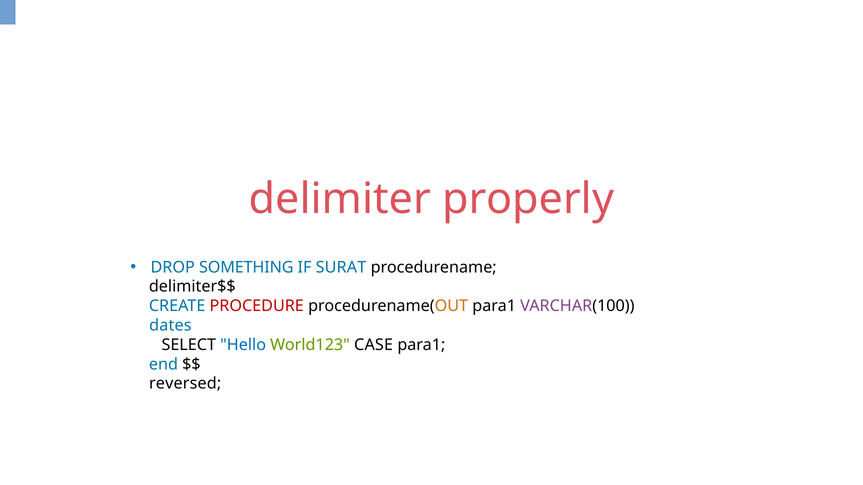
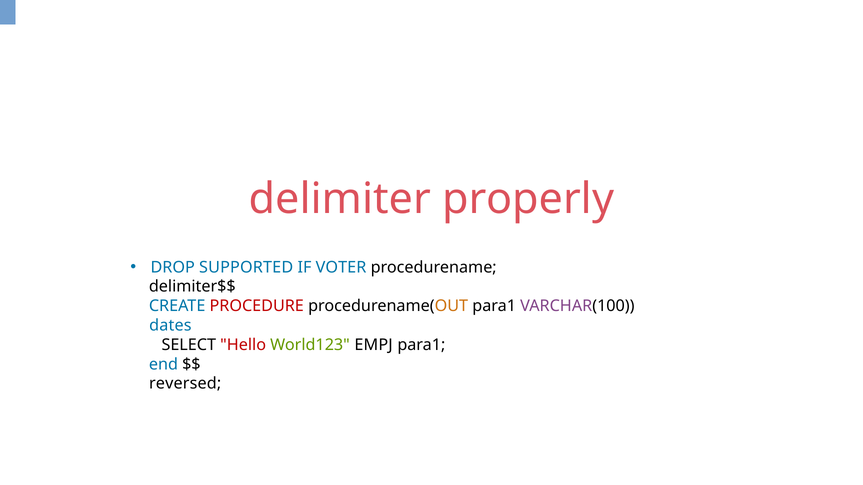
SOMETHING: SOMETHING -> SUPPORTED
SURAT: SURAT -> VOTER
Hello colour: blue -> red
CASE: CASE -> EMPJ
